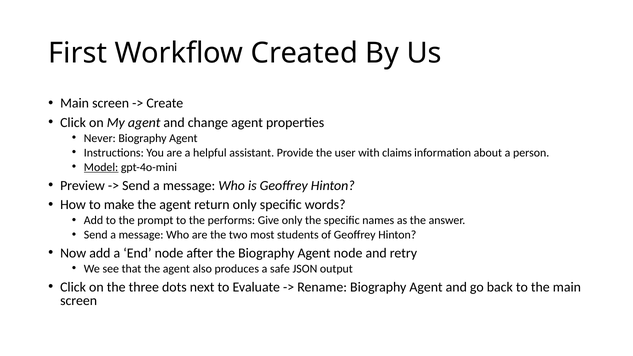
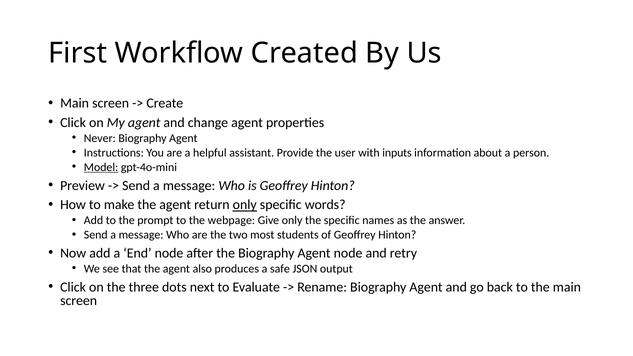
claims: claims -> inputs
only at (245, 205) underline: none -> present
performs: performs -> webpage
